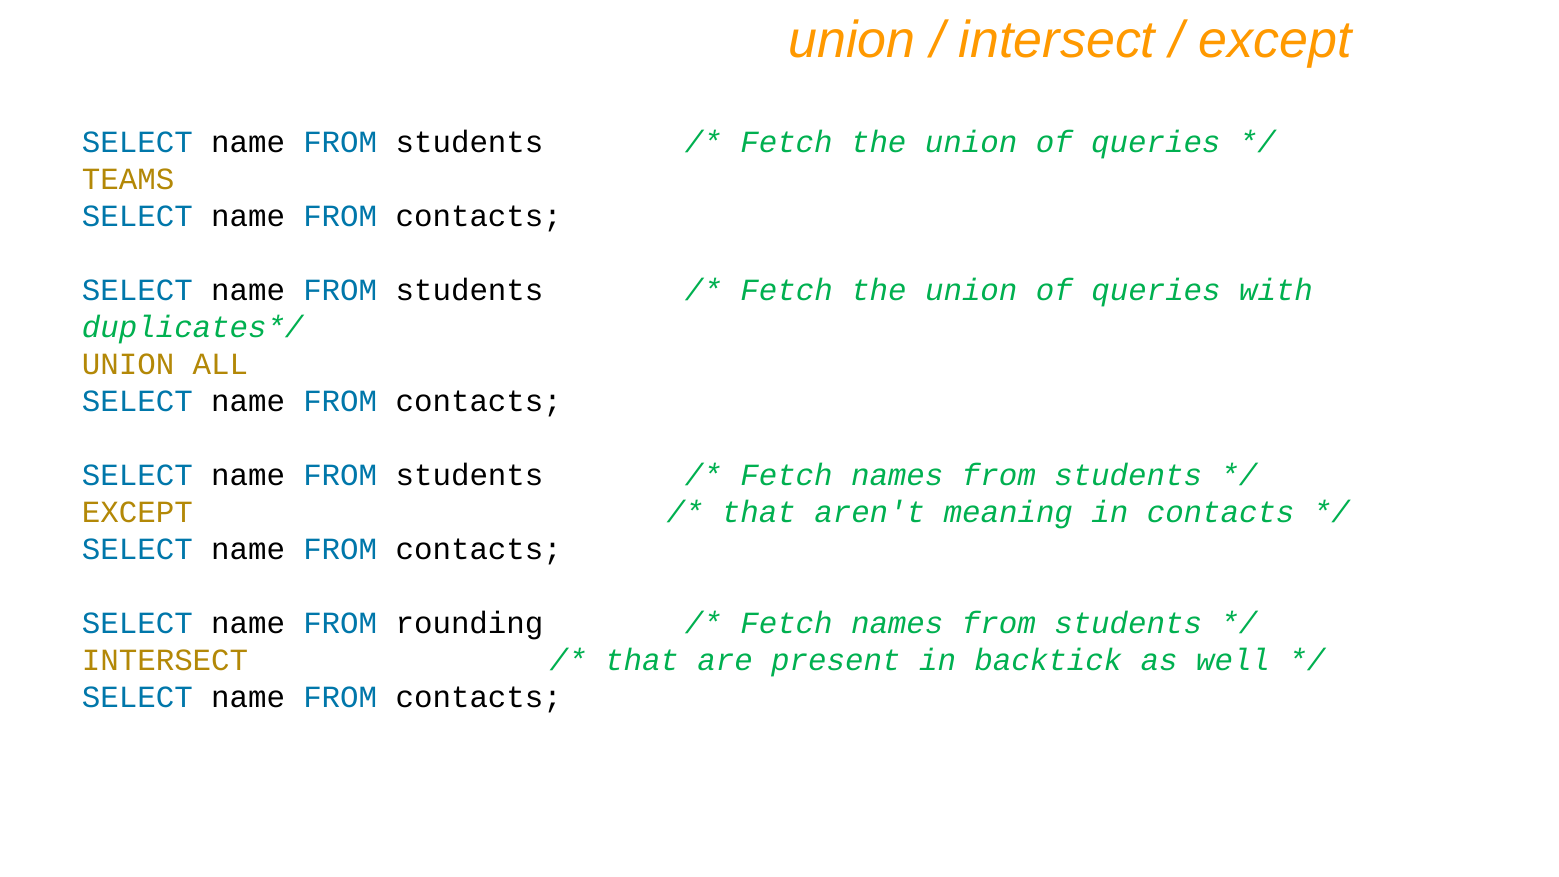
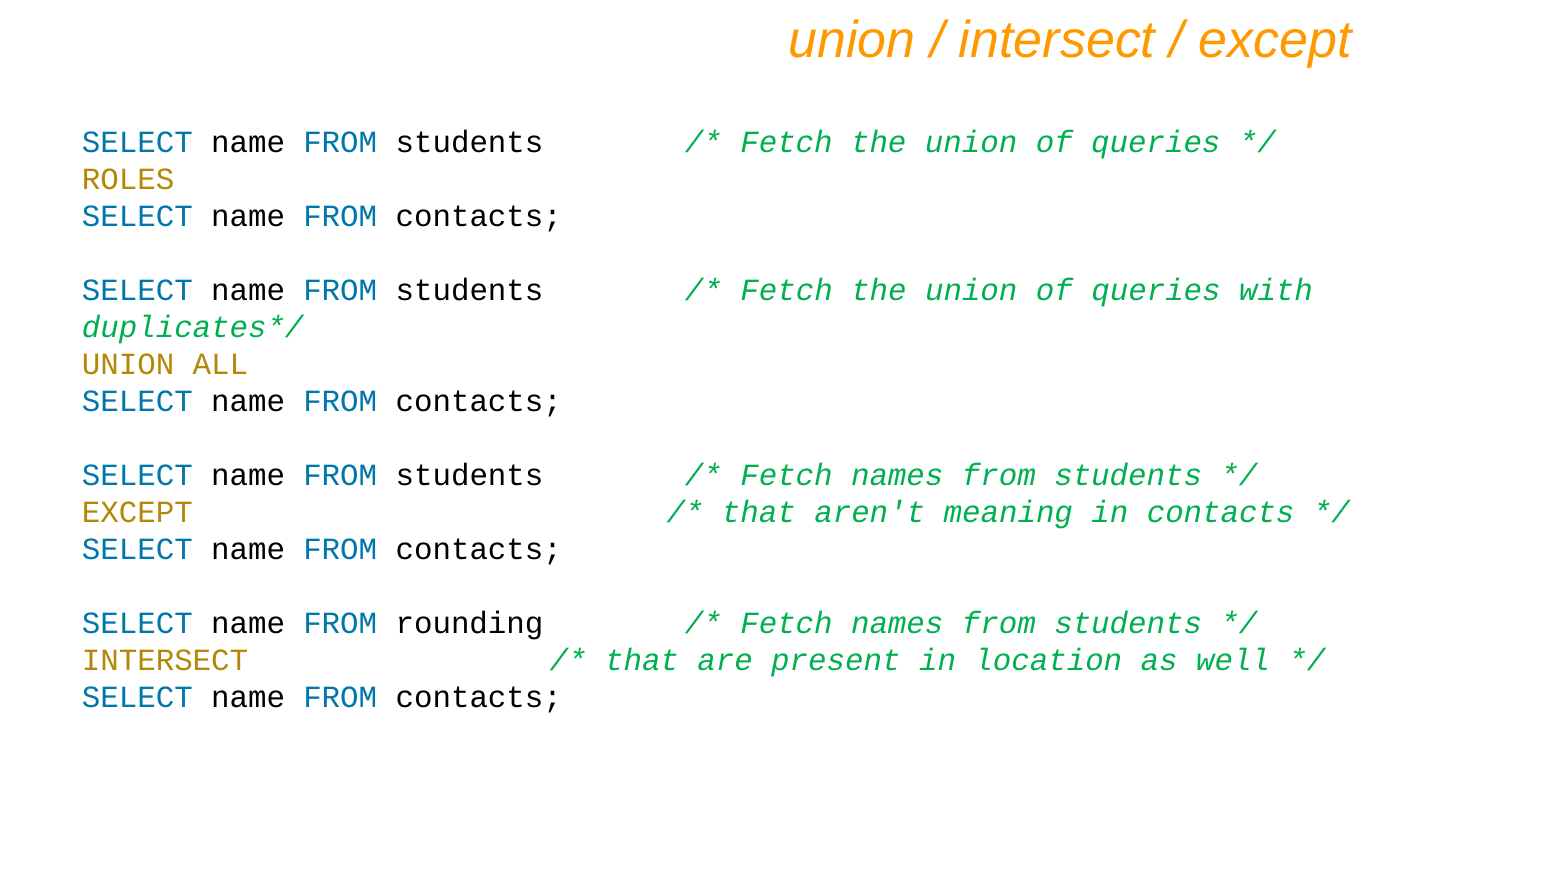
TEAMS: TEAMS -> ROLES
backtick: backtick -> location
